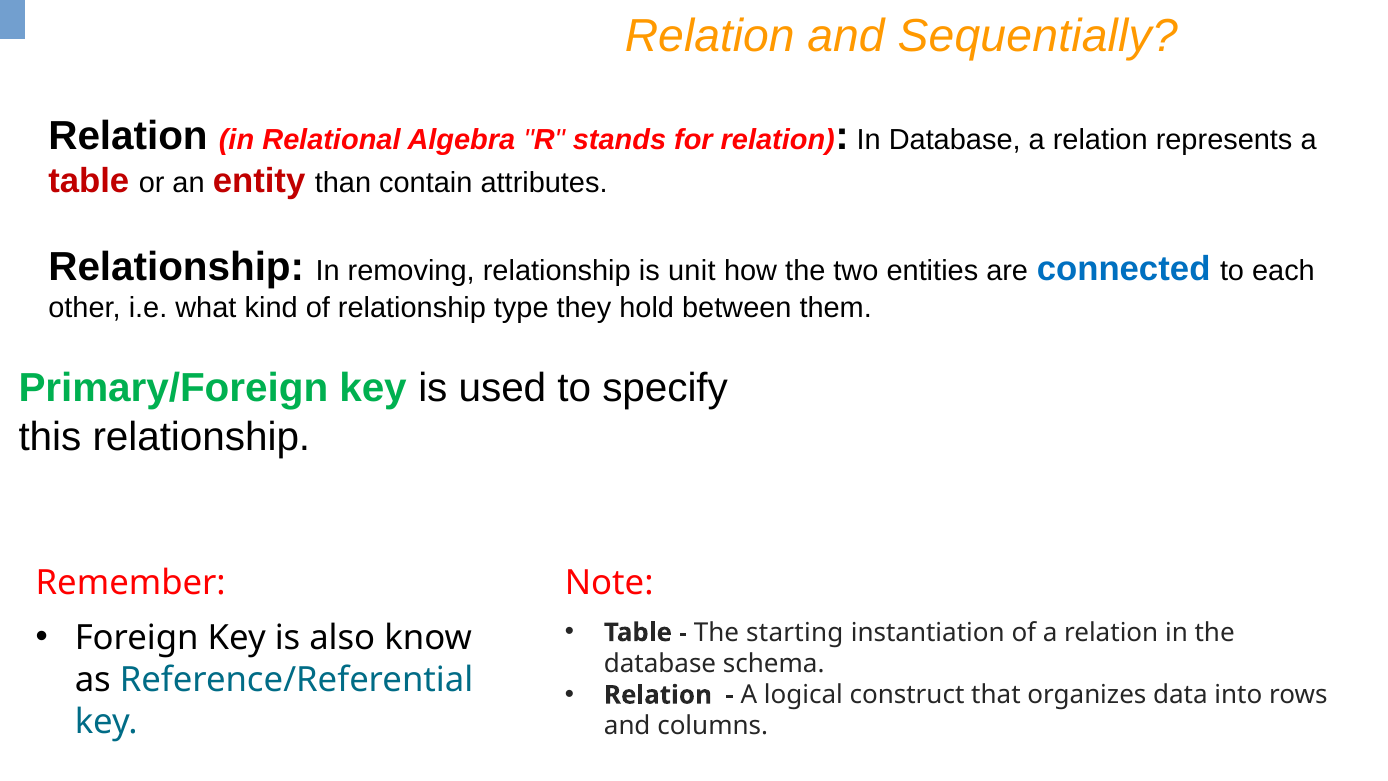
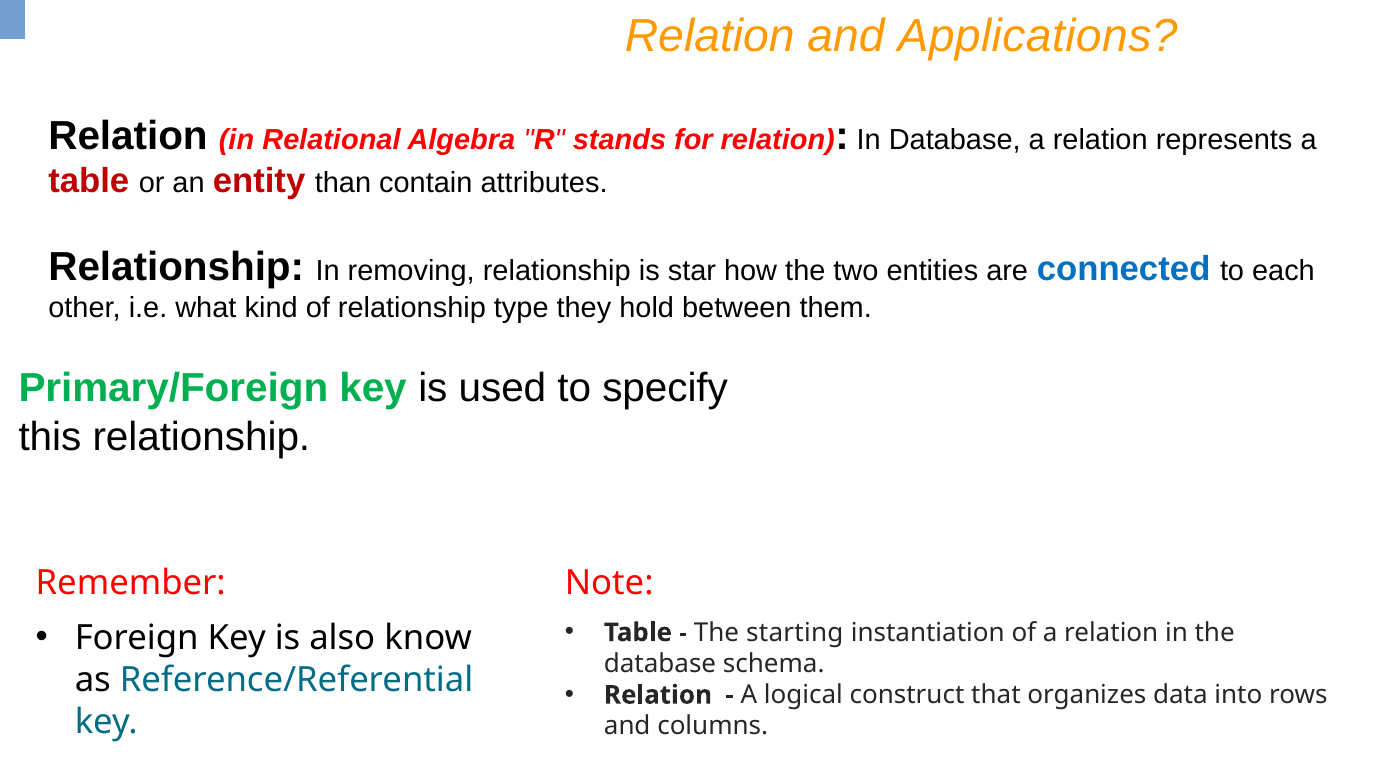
Sequentially: Sequentially -> Applications
unit: unit -> star
